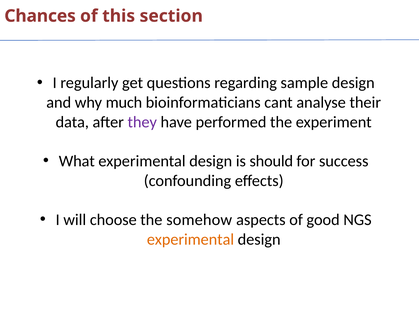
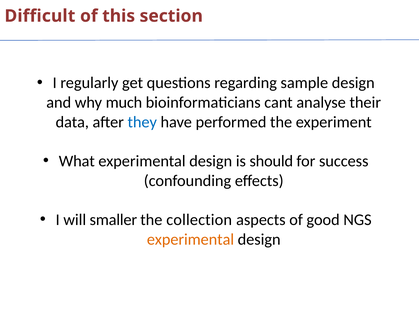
Chances: Chances -> Difficult
they colour: purple -> blue
choose: choose -> smaller
somehow: somehow -> collection
